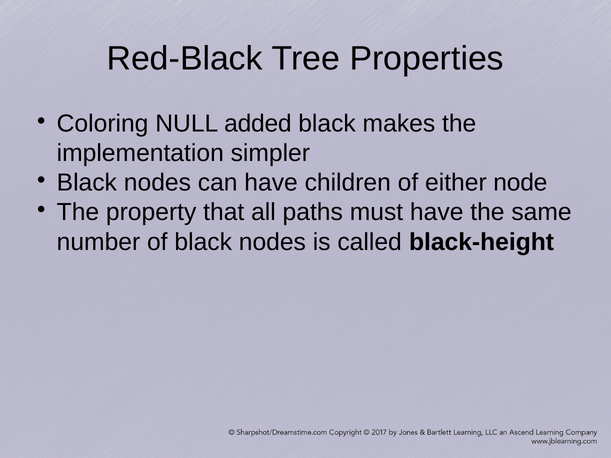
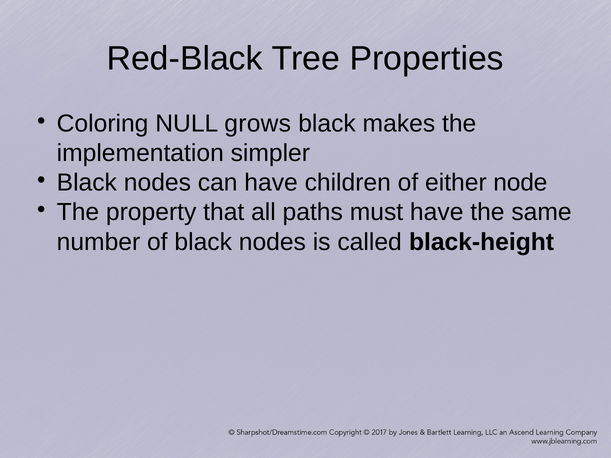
added: added -> grows
